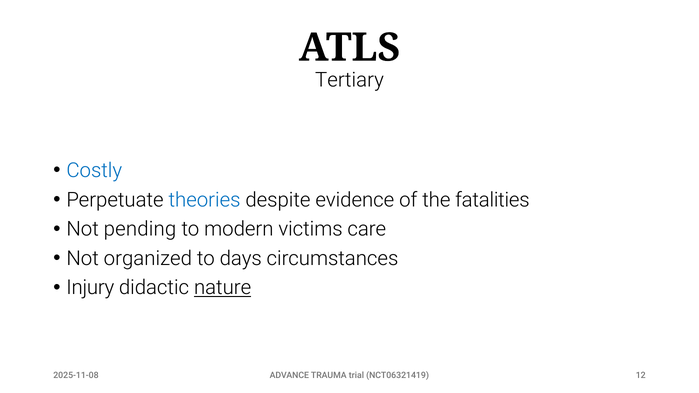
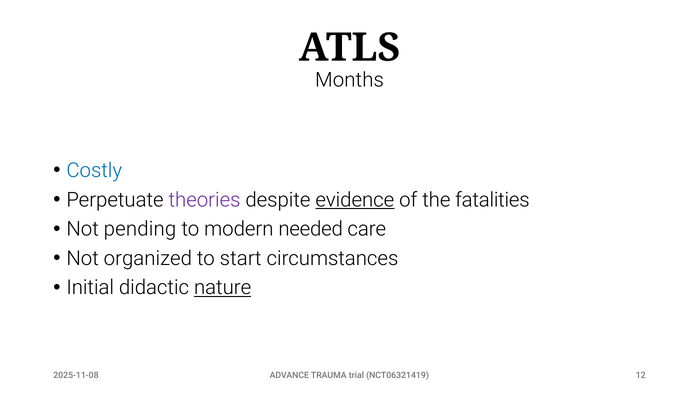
Tertiary: Tertiary -> Months
theories colour: blue -> purple
evidence underline: none -> present
victims: victims -> needed
days: days -> start
Injury: Injury -> Initial
